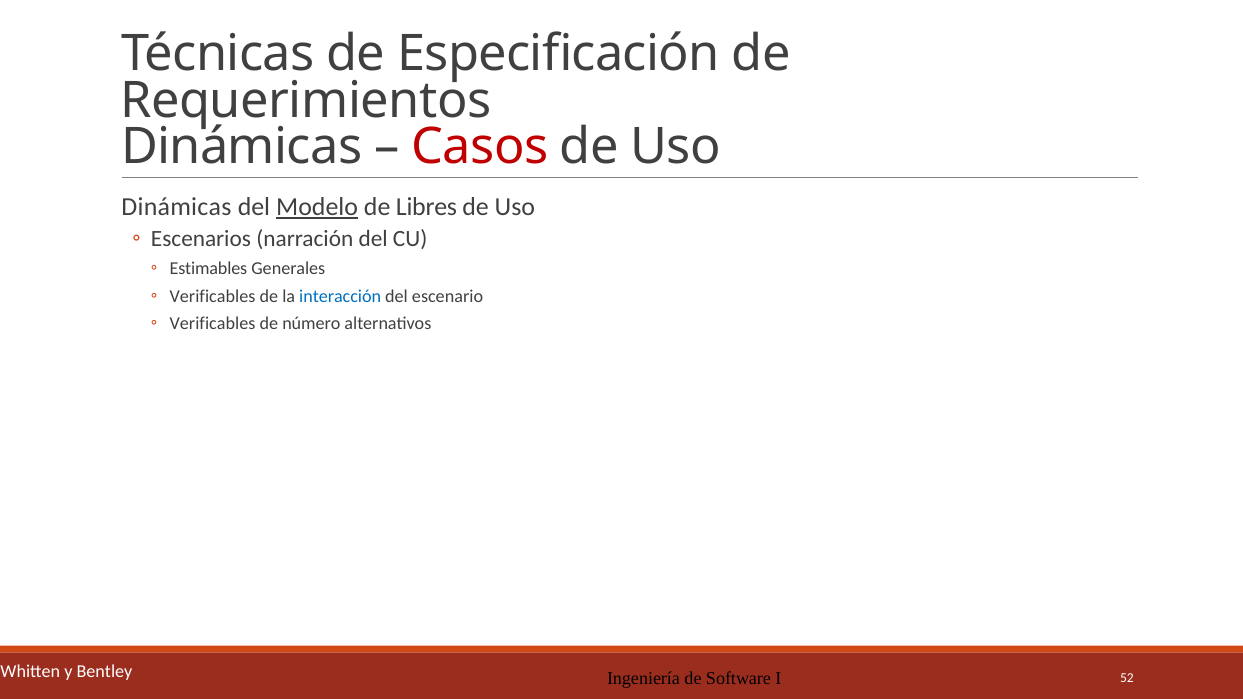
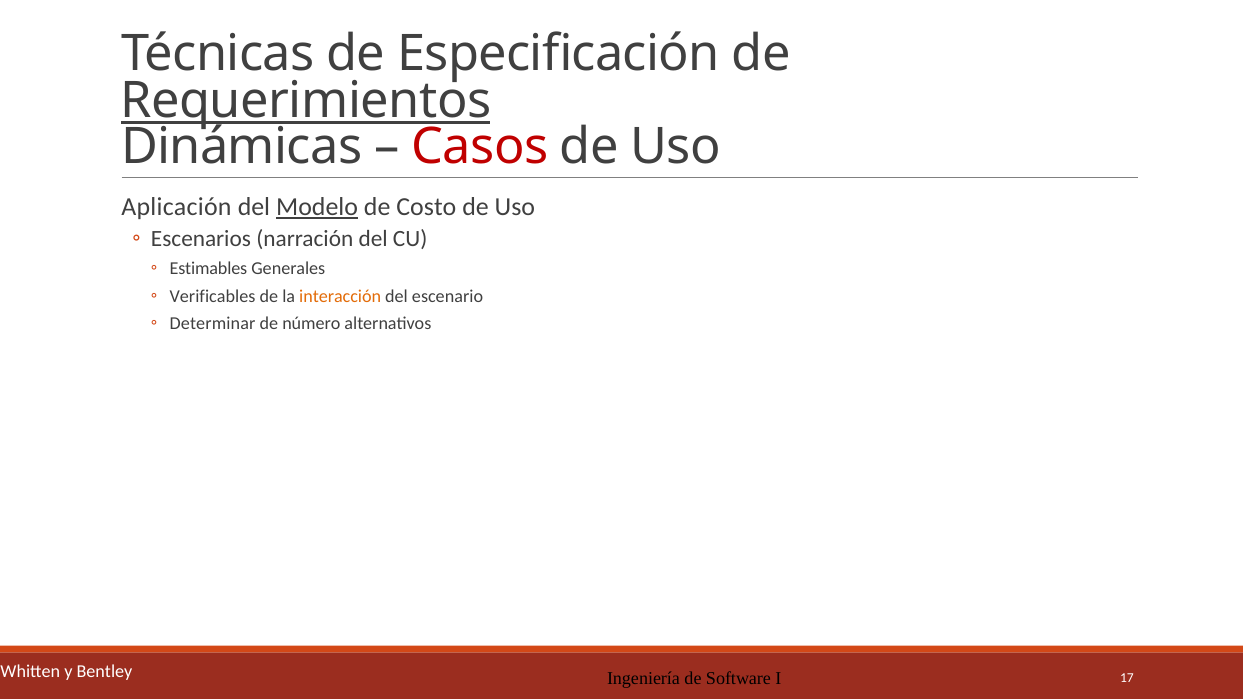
Requerimientos underline: none -> present
Dinámicas at (176, 207): Dinámicas -> Aplicación
Libres: Libres -> Costo
interacción colour: blue -> orange
Verificables at (213, 323): Verificables -> Determinar
52: 52 -> 17
